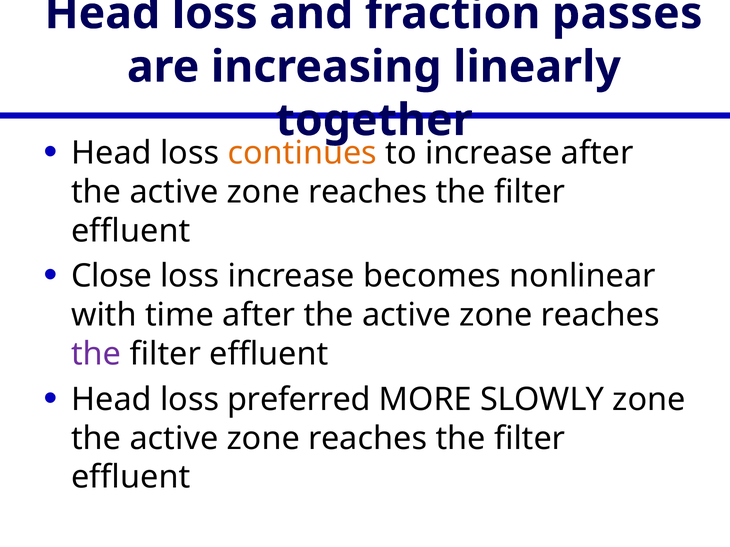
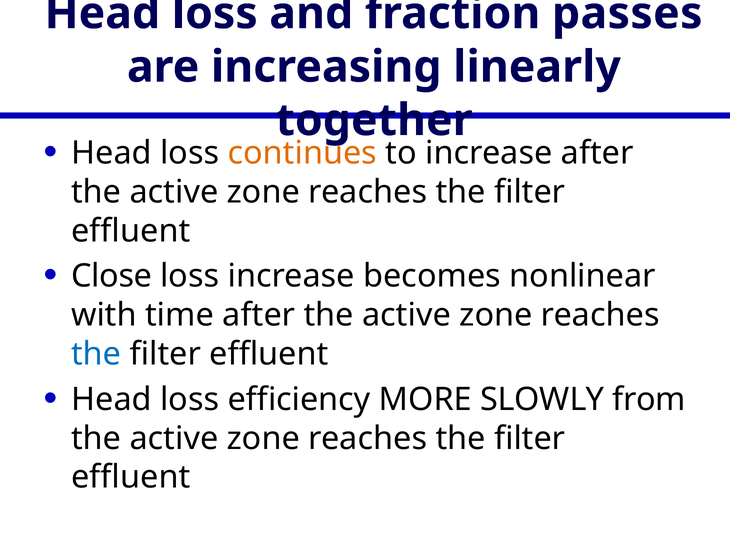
the at (96, 354) colour: purple -> blue
preferred: preferred -> efficiency
SLOWLY zone: zone -> from
